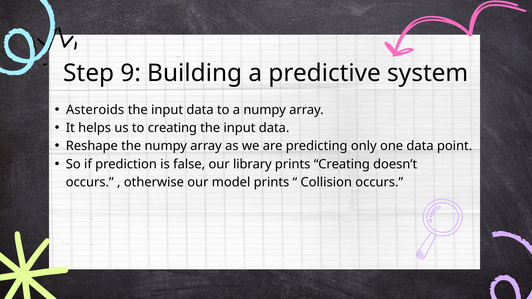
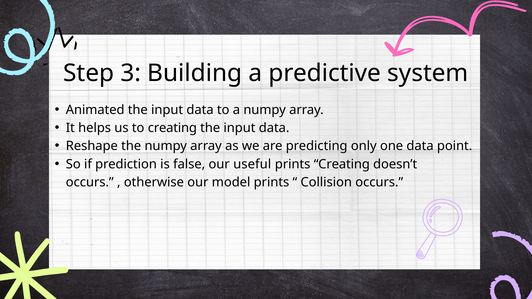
9: 9 -> 3
Asteroids: Asteroids -> Animated
library: library -> useful
